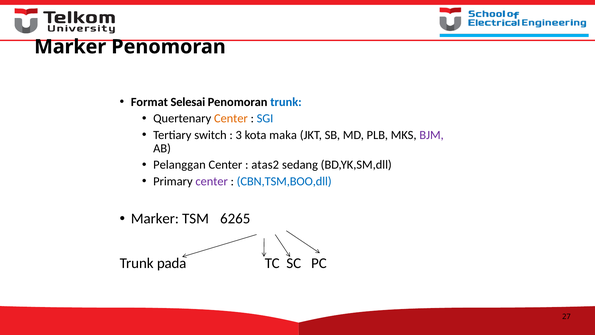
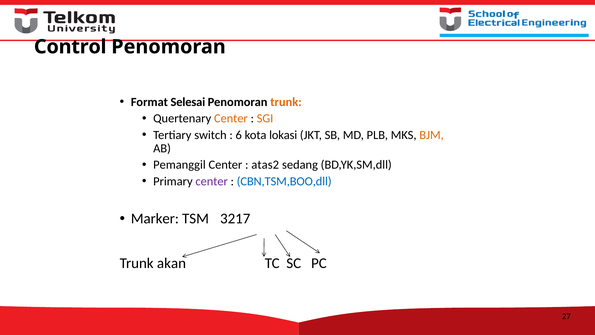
Marker at (70, 47): Marker -> Control
trunk at (286, 102) colour: blue -> orange
SGI colour: blue -> orange
3: 3 -> 6
maka: maka -> lokasi
BJM colour: purple -> orange
Pelanggan: Pelanggan -> Pemanggil
6265: 6265 -> 3217
pada: pada -> akan
